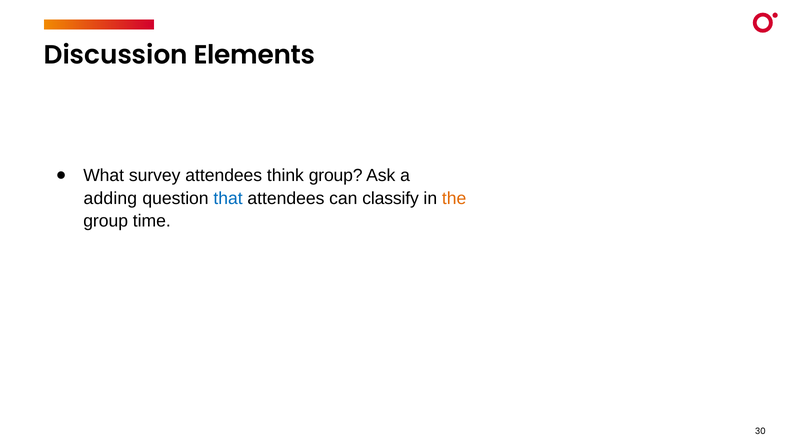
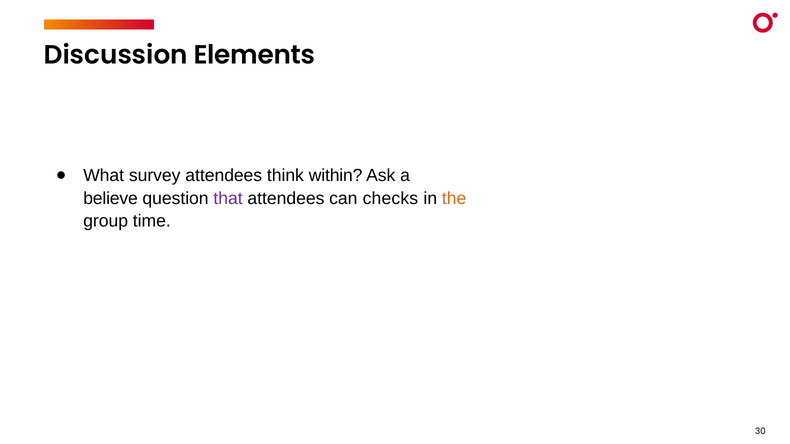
think group: group -> within
adding: adding -> believe
that colour: blue -> purple
classify: classify -> checks
